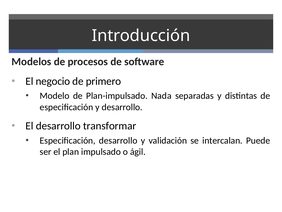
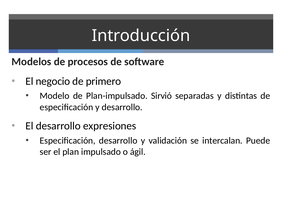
Nada: Nada -> Sirvió
transformar: transformar -> expresiones
